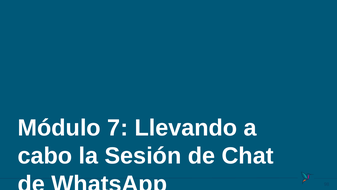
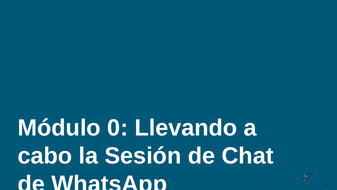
7: 7 -> 0
